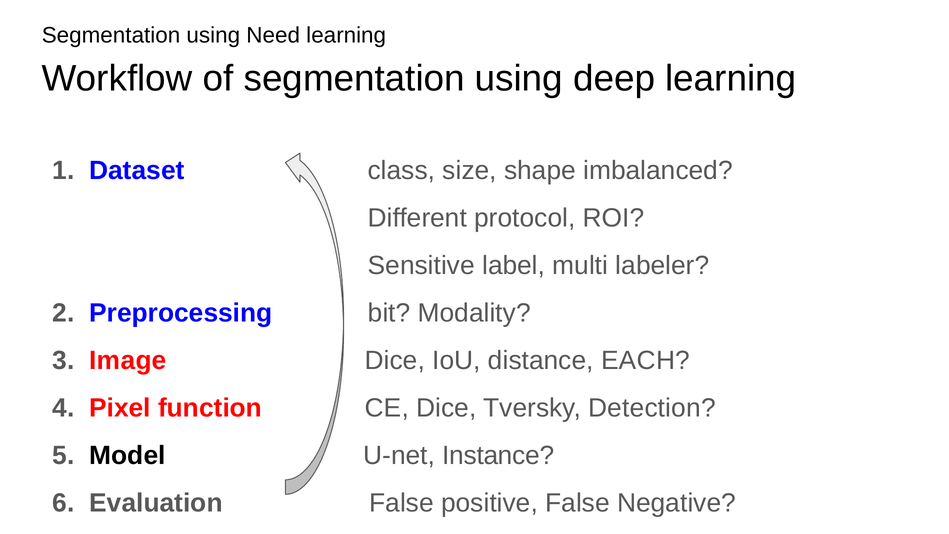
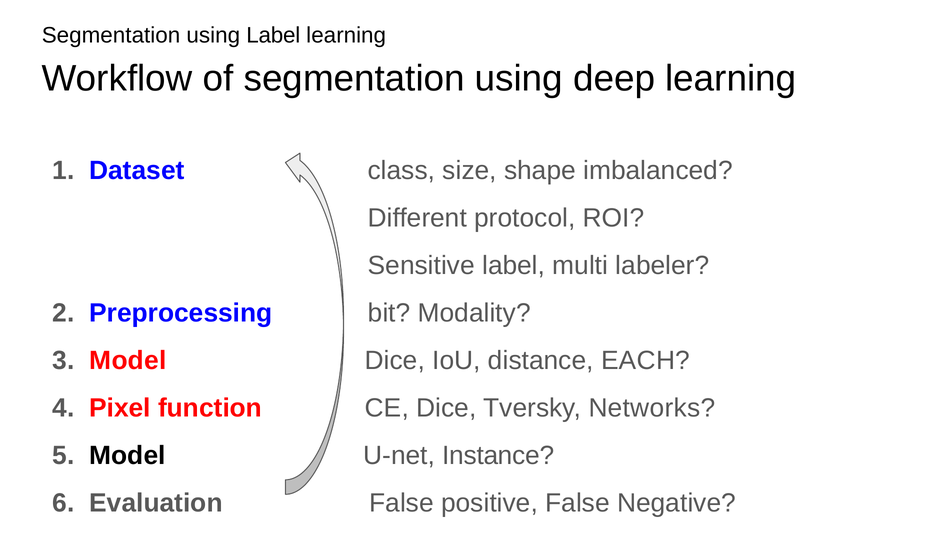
using Need: Need -> Label
Image at (128, 360): Image -> Model
Detection: Detection -> Networks
